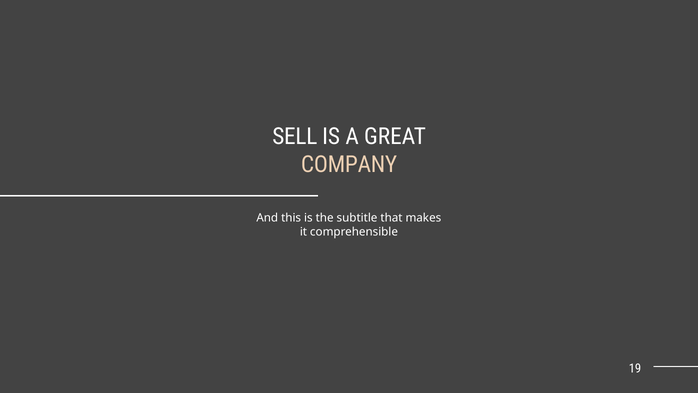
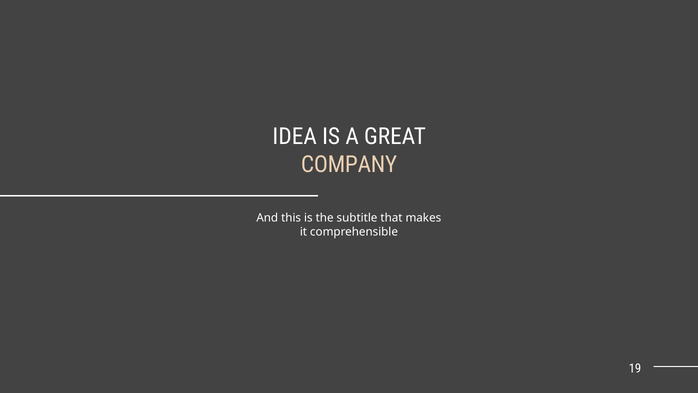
SELL: SELL -> IDEA
